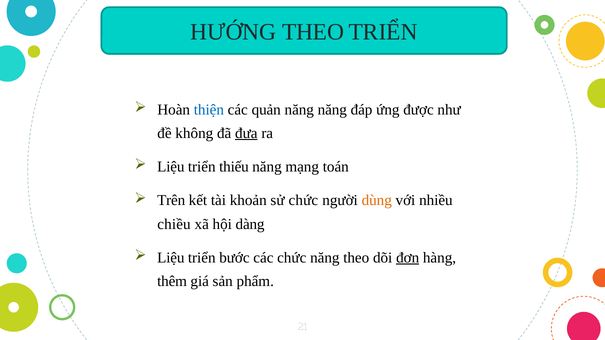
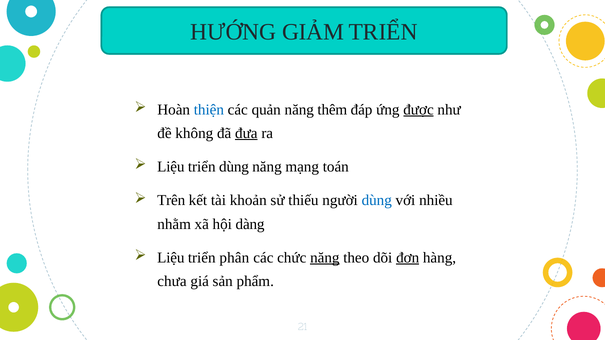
HƯỚNG THEO: THEO -> GIẢM
năng năng: năng -> thêm
được underline: none -> present
triển thiếu: thiếu -> dùng
sử chức: chức -> thiếu
dùng at (377, 201) colour: orange -> blue
chiều: chiều -> nhằm
bước: bước -> phân
năng at (325, 258) underline: none -> present
thêm: thêm -> chưa
